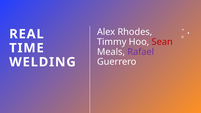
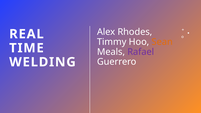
Sean colour: red -> orange
